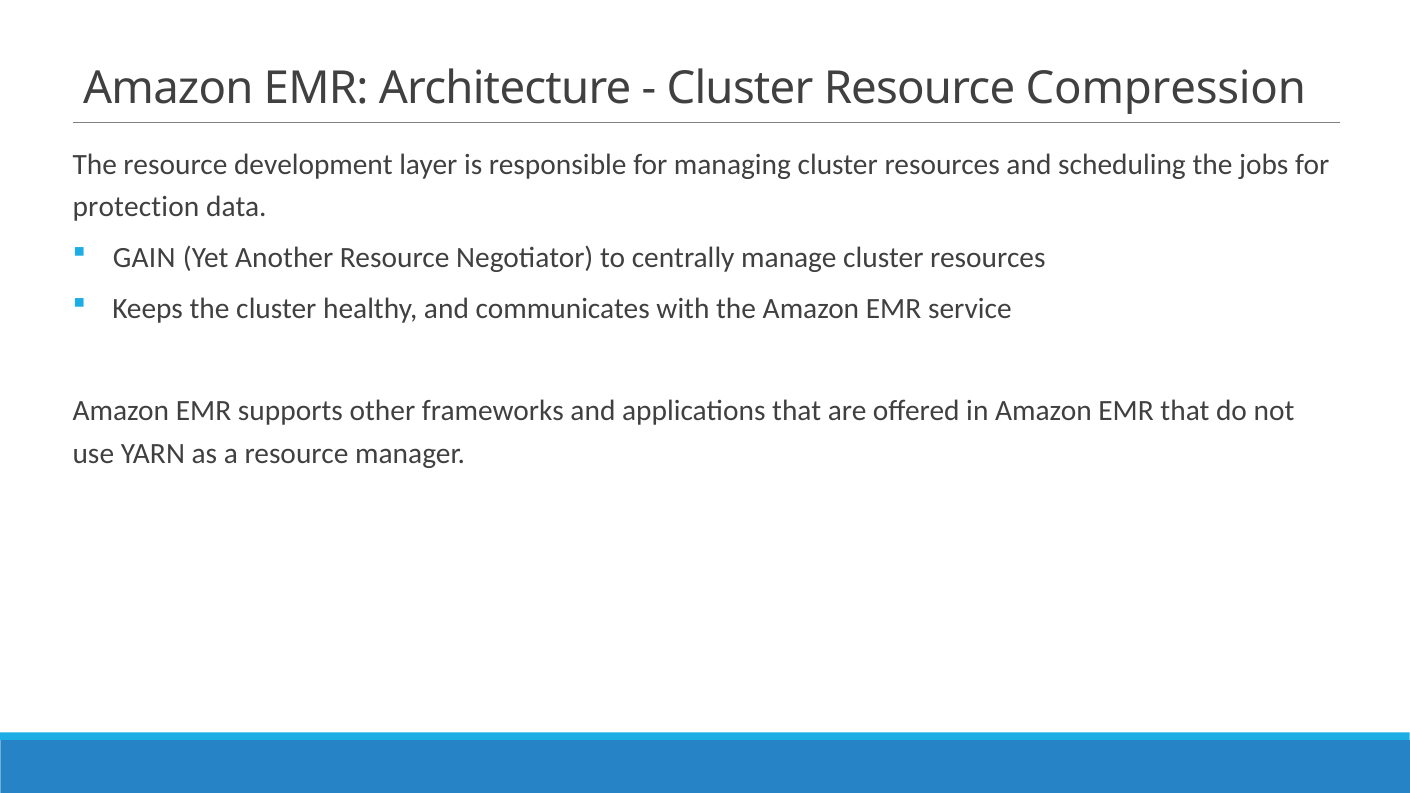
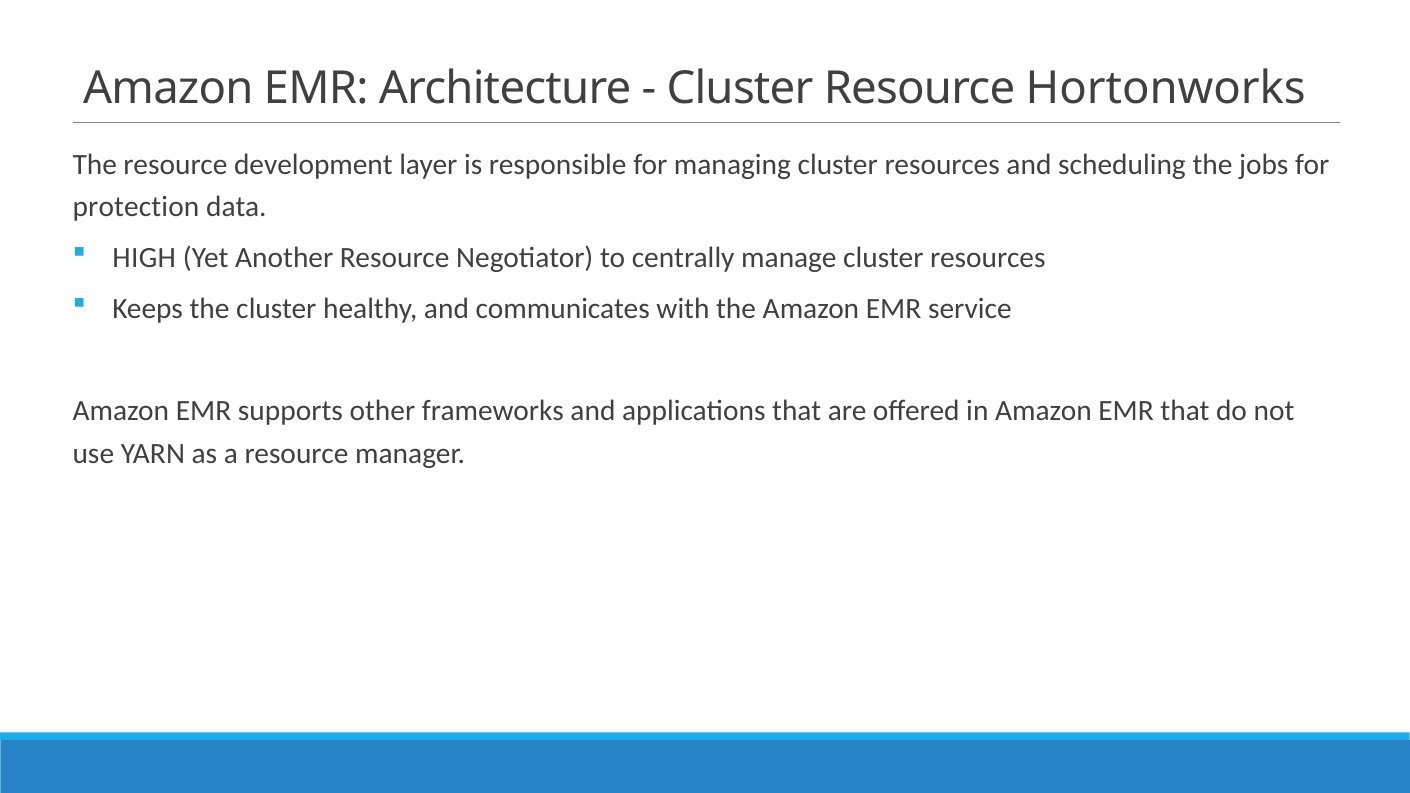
Compression: Compression -> Hortonworks
GAIN: GAIN -> HIGH
